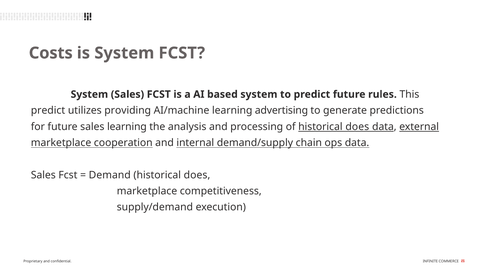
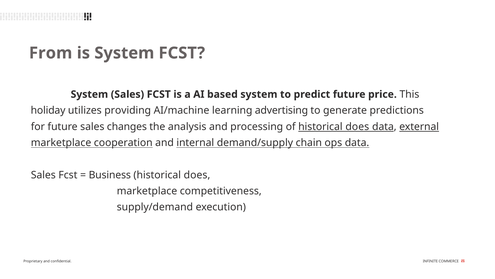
Costs: Costs -> From
rules: rules -> price
predict at (48, 110): predict -> holiday
sales learning: learning -> changes
Demand: Demand -> Business
